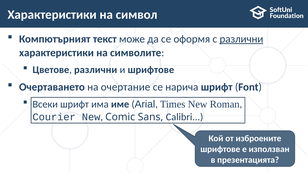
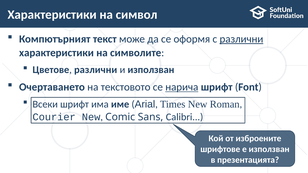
и шрифтове: шрифтове -> използван
очертание: очертание -> текстовото
нарича underline: none -> present
